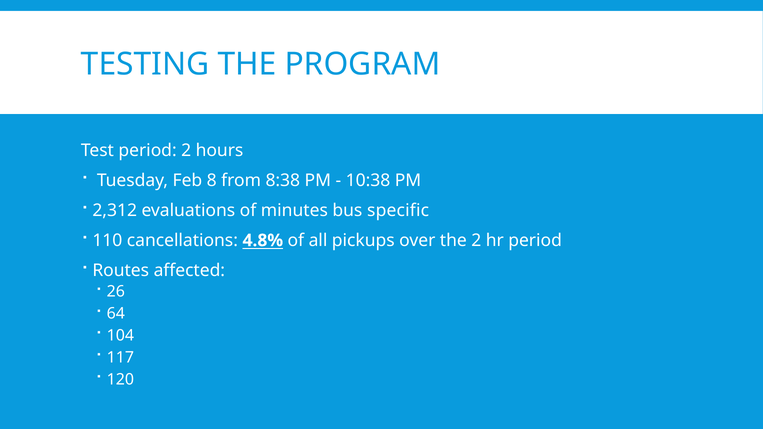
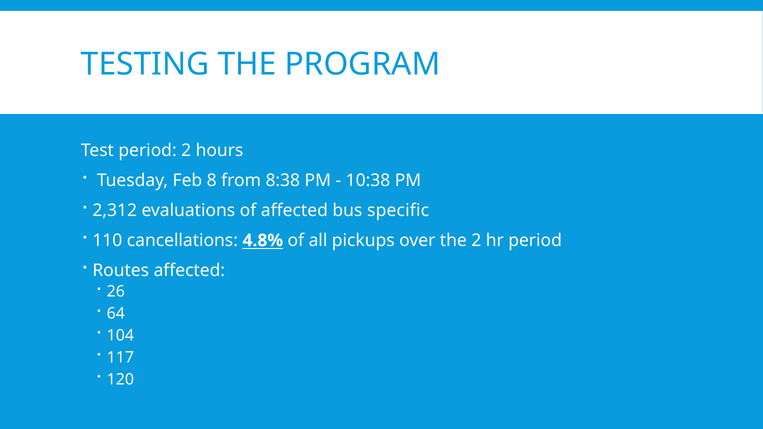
of minutes: minutes -> affected
